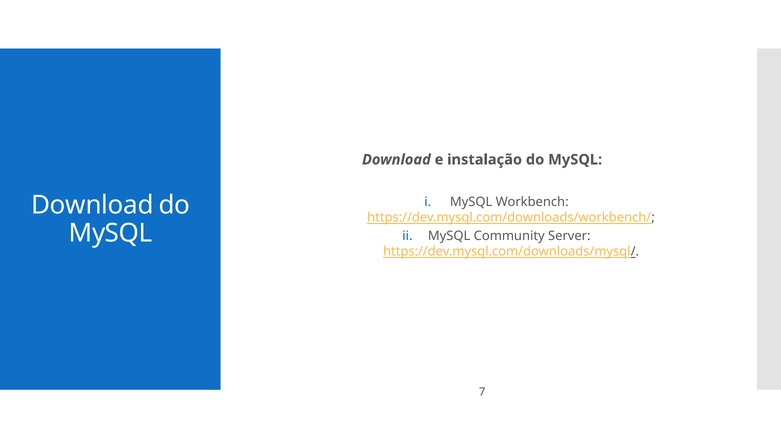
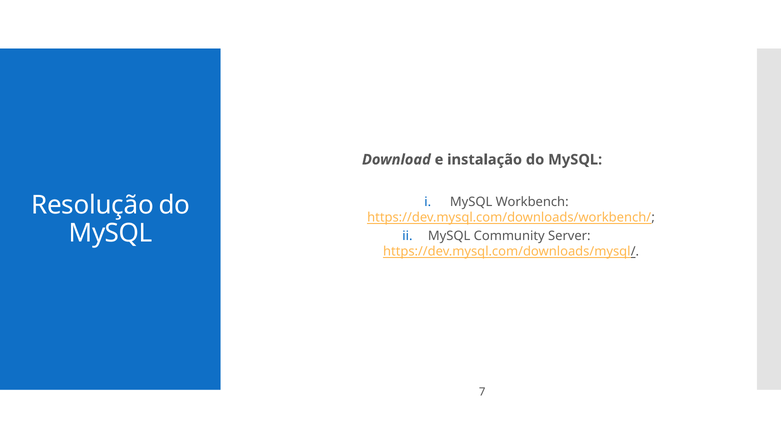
Download at (92, 205): Download -> Resolução
